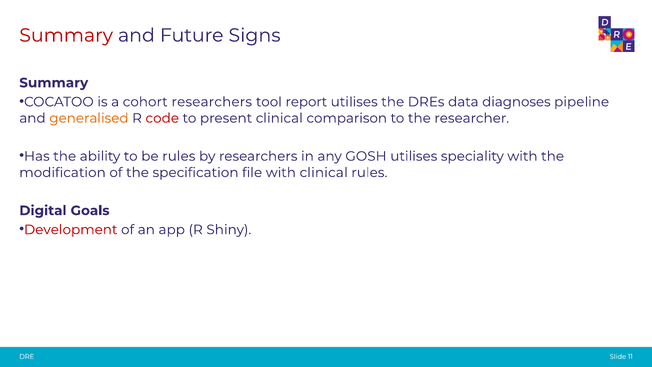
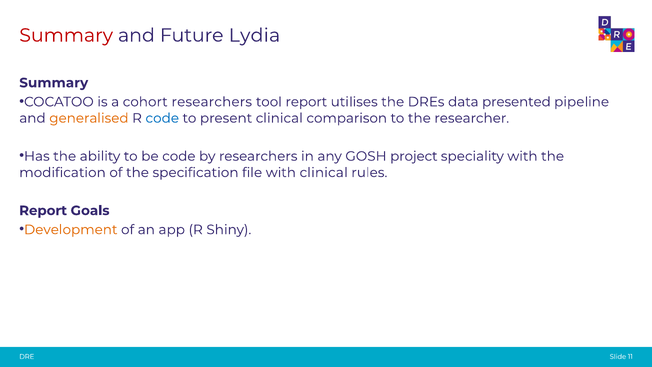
Signs: Signs -> Lydia
diagnoses: diagnoses -> presented
code at (162, 118) colour: red -> blue
be rules: rules -> code
GOSH utilises: utilises -> project
Digital at (43, 210): Digital -> Report
Development colour: red -> orange
